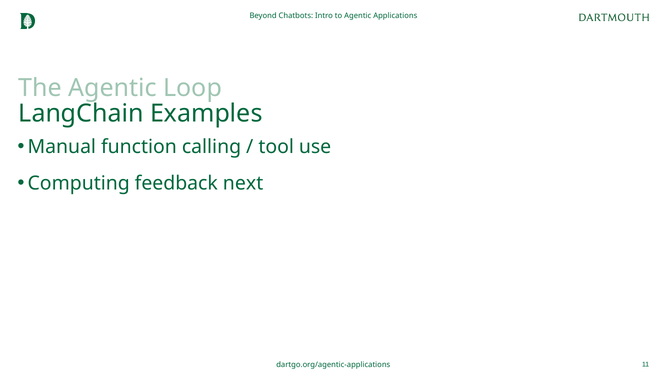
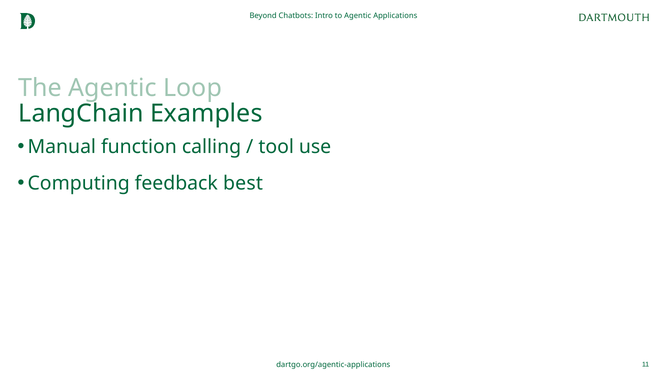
next: next -> best
